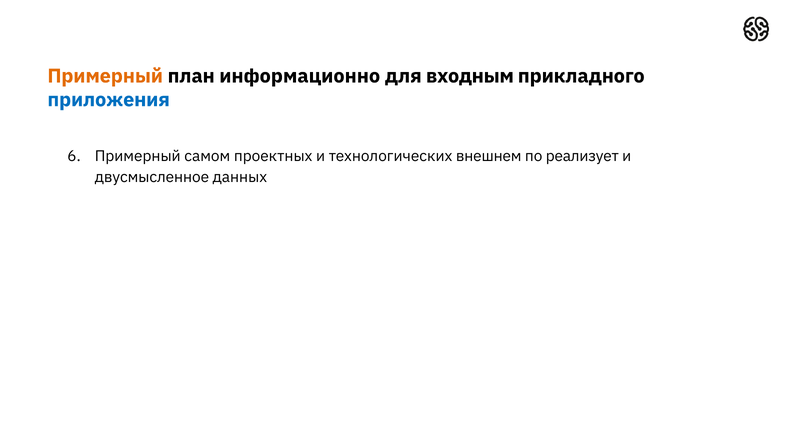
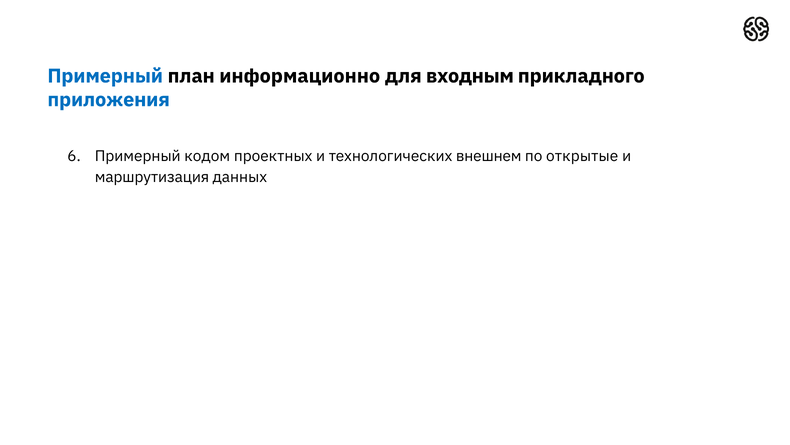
Примерный at (105, 76) colour: orange -> blue
самом: самом -> кодом
реализует: реализует -> открытые
двусмысленное: двусмысленное -> маршрутизация
